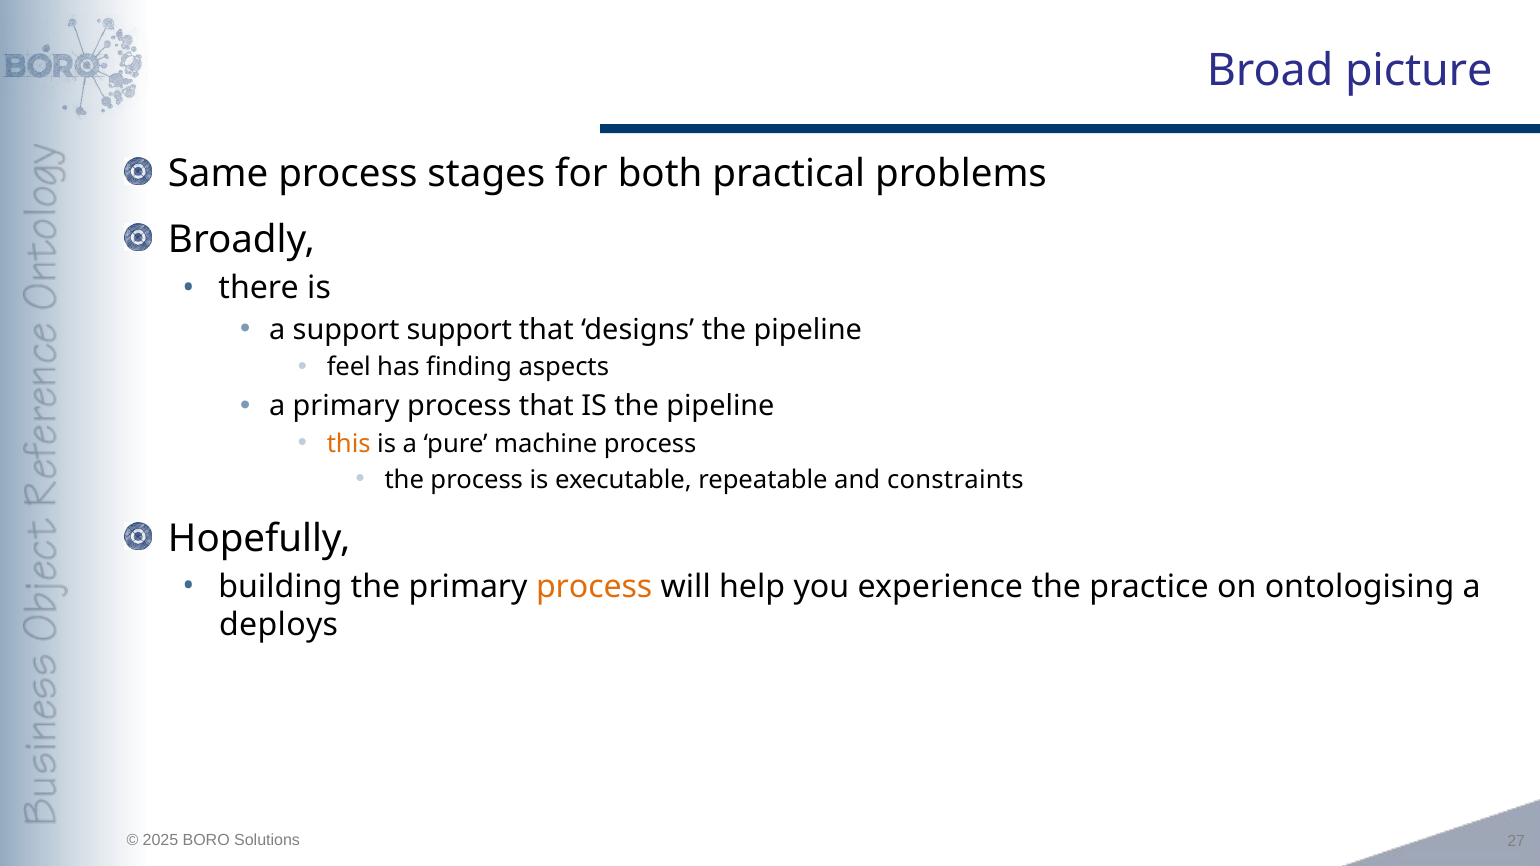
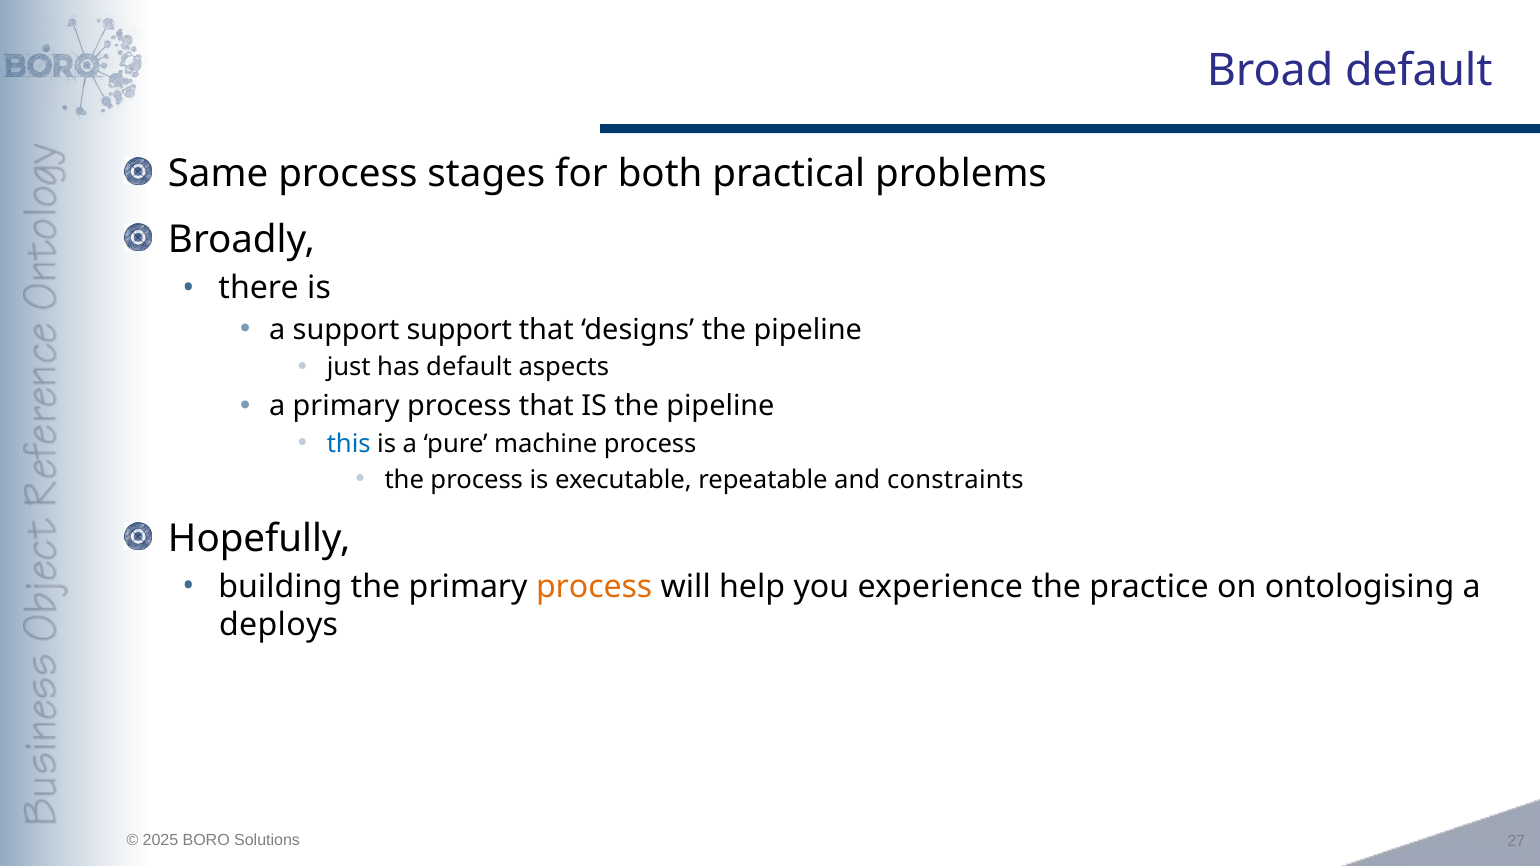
Broad picture: picture -> default
feel: feel -> just
has finding: finding -> default
this colour: orange -> blue
